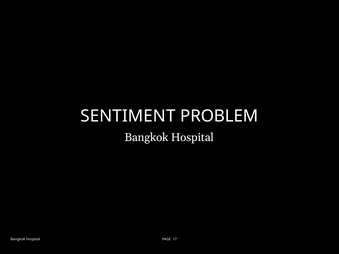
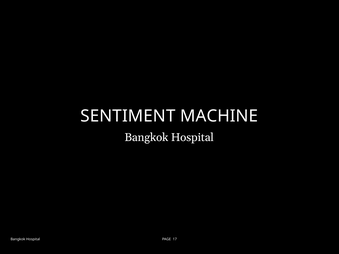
PROBLEM: PROBLEM -> MACHINE
